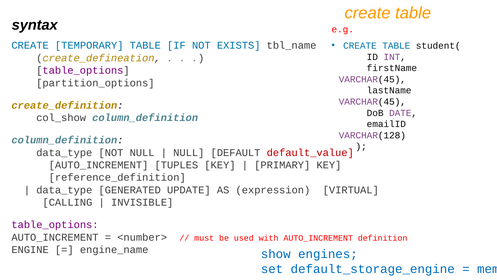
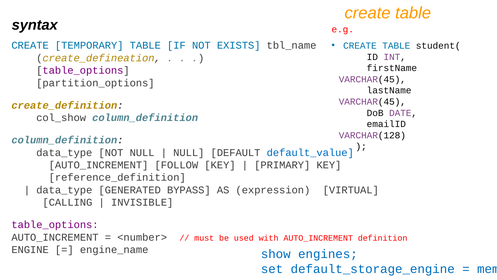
default_value colour: red -> blue
TUPLES: TUPLES -> FOLLOW
UPDATE: UPDATE -> BYPASS
